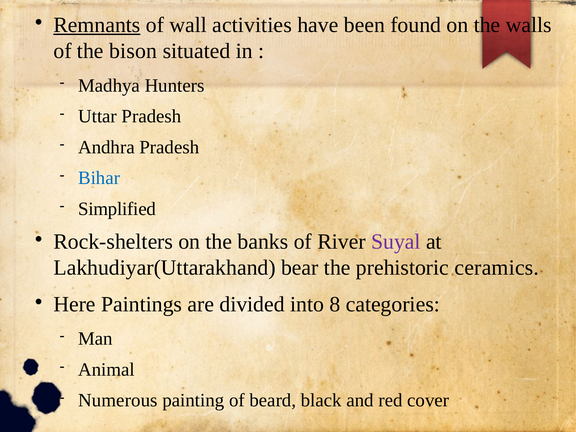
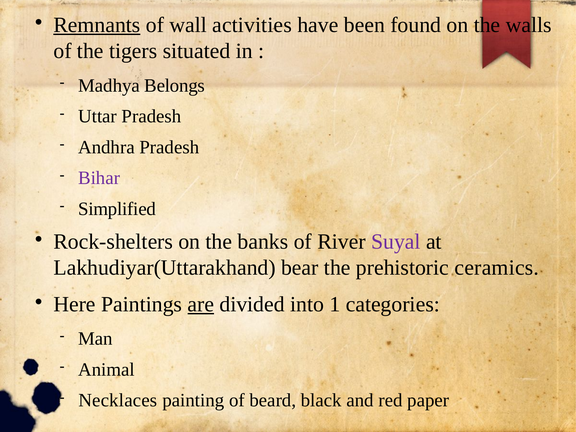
bison: bison -> tigers
Hunters: Hunters -> Belongs
Bihar colour: blue -> purple
are underline: none -> present
8: 8 -> 1
Numerous: Numerous -> Necklaces
cover: cover -> paper
